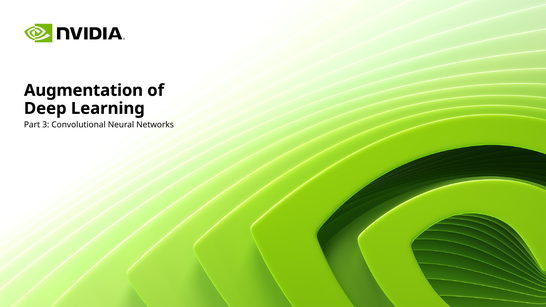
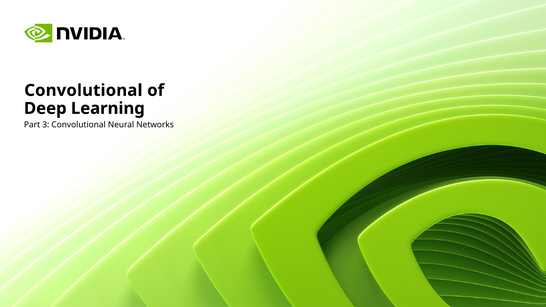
Augmentation at (83, 90): Augmentation -> Convolutional
